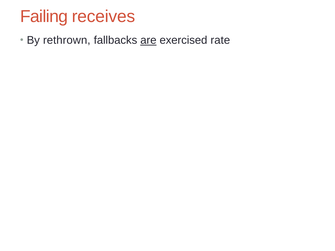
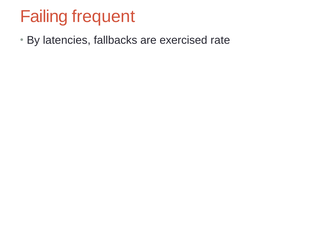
receives: receives -> frequent
rethrown: rethrown -> latencies
are underline: present -> none
